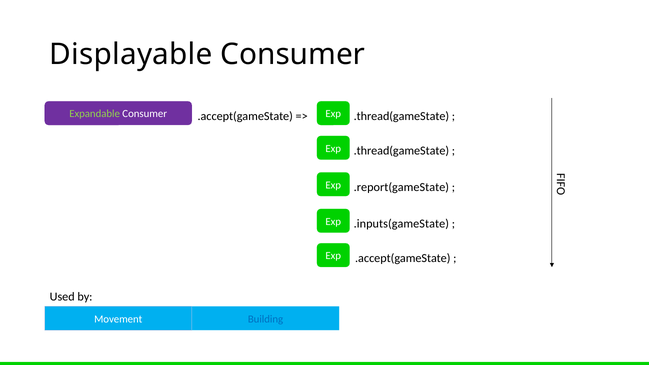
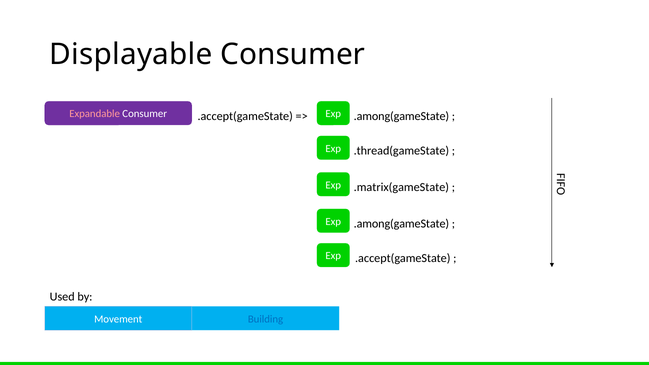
Expandable colour: light green -> pink
.thread(gameState at (401, 116): .thread(gameState -> .among(gameState
.report(gameState: .report(gameState -> .matrix(gameState
.inputs(gameState at (401, 224): .inputs(gameState -> .among(gameState
